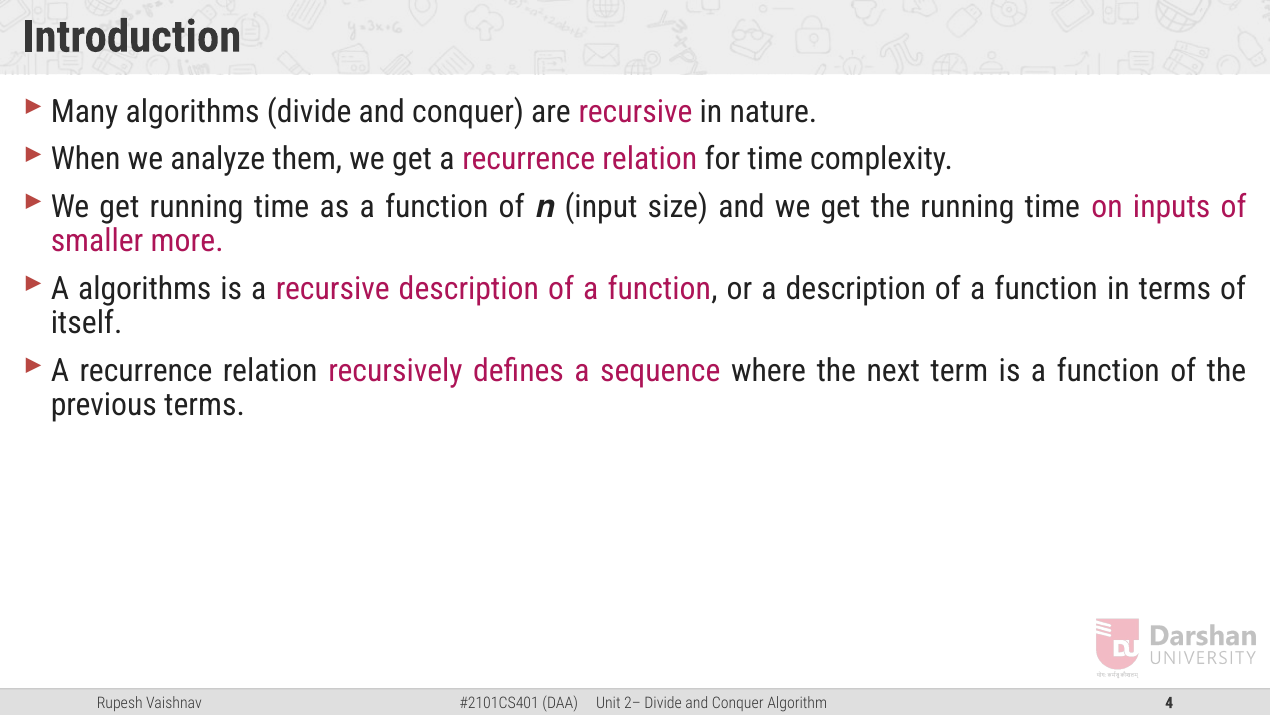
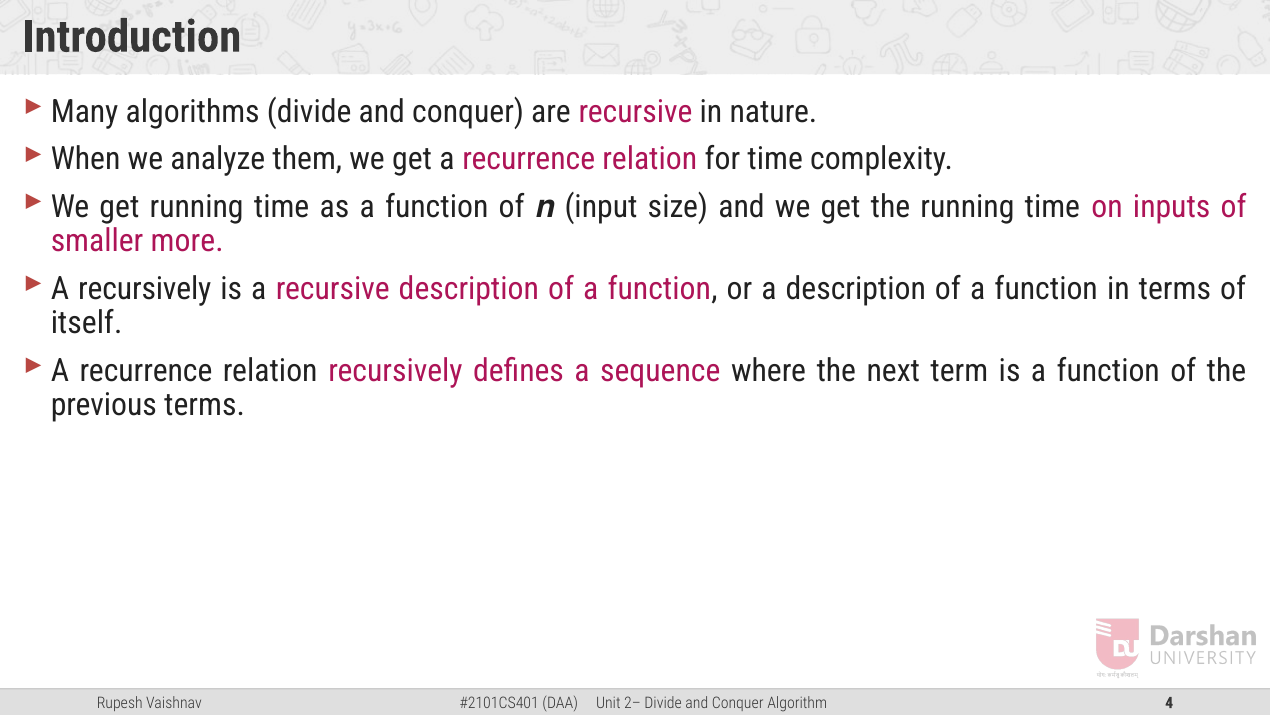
A algorithms: algorithms -> recursively
